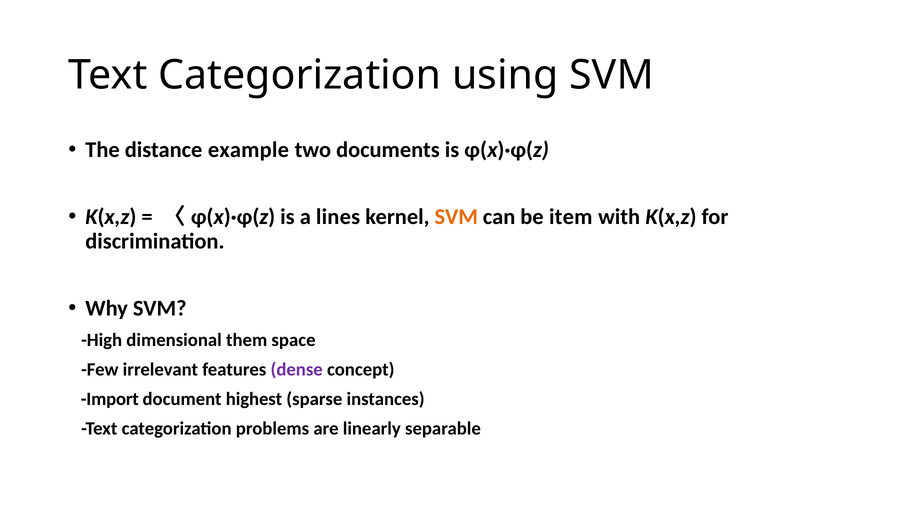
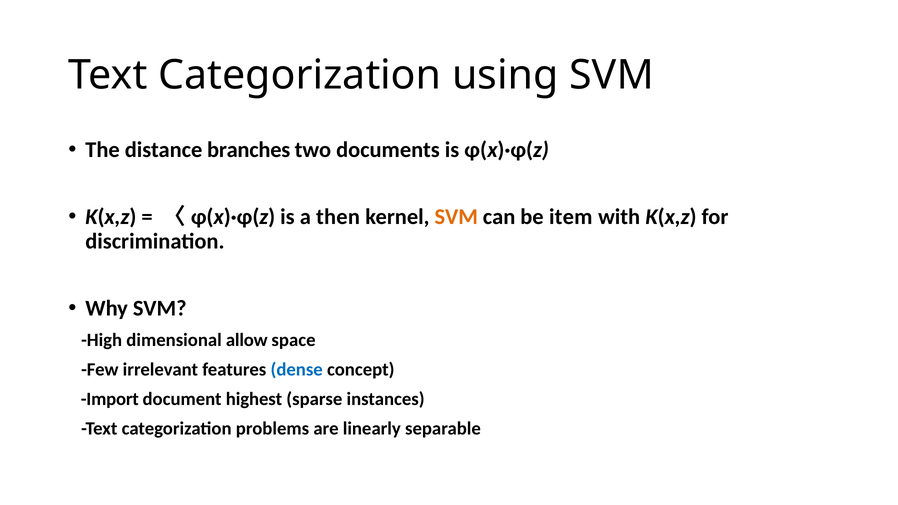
example: example -> branches
lines: lines -> then
them: them -> allow
dense colour: purple -> blue
